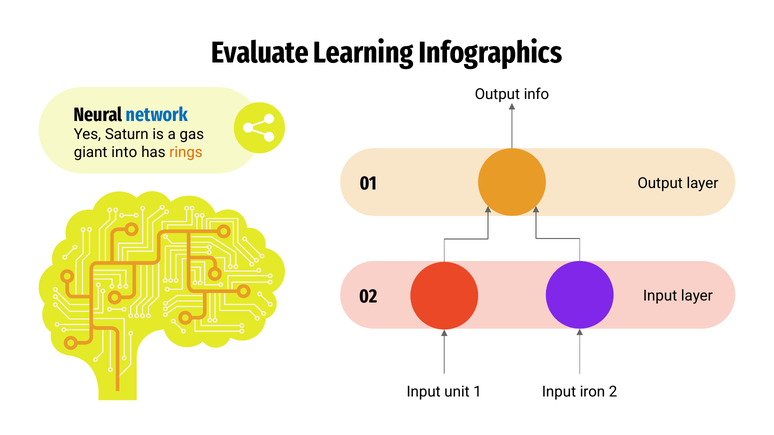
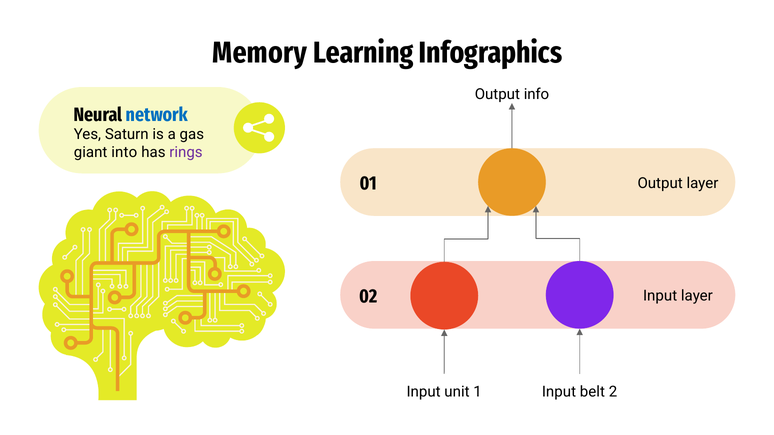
Evaluate: Evaluate -> Memory
rings colour: orange -> purple
iron: iron -> belt
